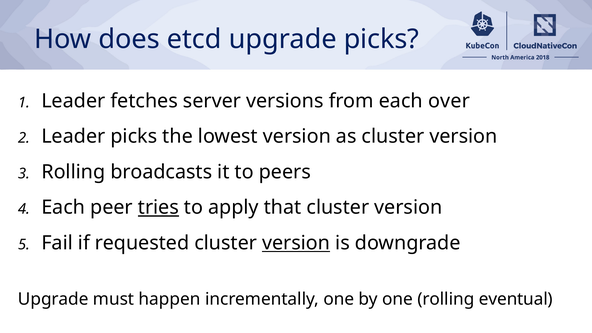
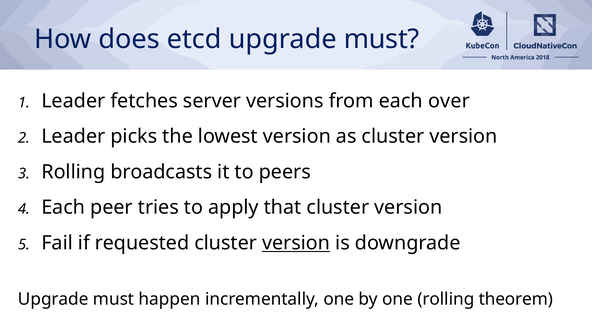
etcd upgrade picks: picks -> must
tries underline: present -> none
eventual: eventual -> theorem
